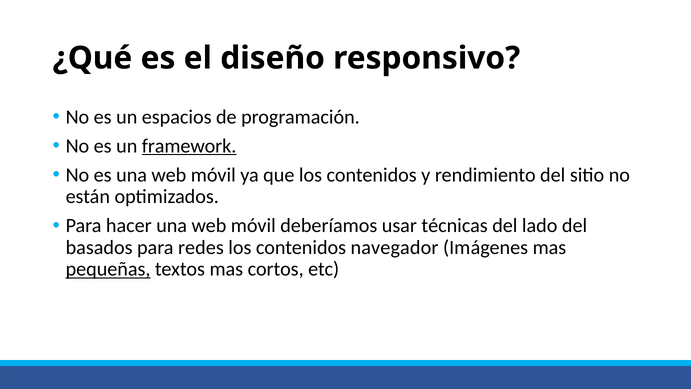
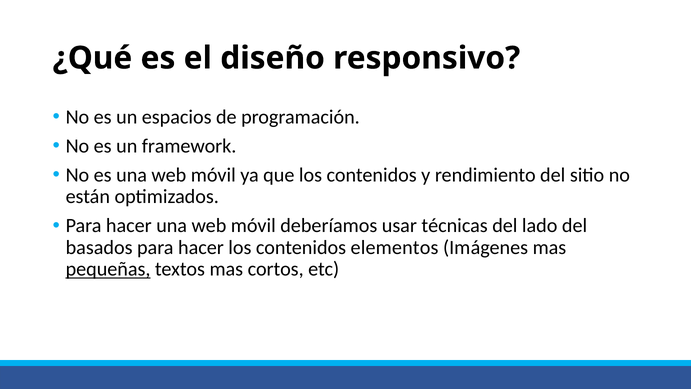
framework underline: present -> none
redes at (201, 247): redes -> hacer
navegador: navegador -> elementos
